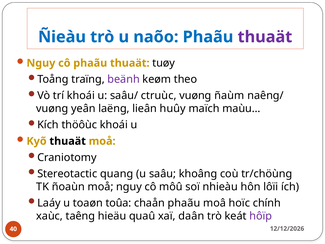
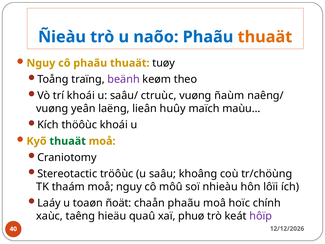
thuaät at (265, 37) colour: purple -> orange
thuaät at (68, 141) colour: black -> green
quang: quang -> tröôùc
ñoaùn: ñoaùn -> thaám
toûa: toûa -> ñoät
daân: daân -> phuø
